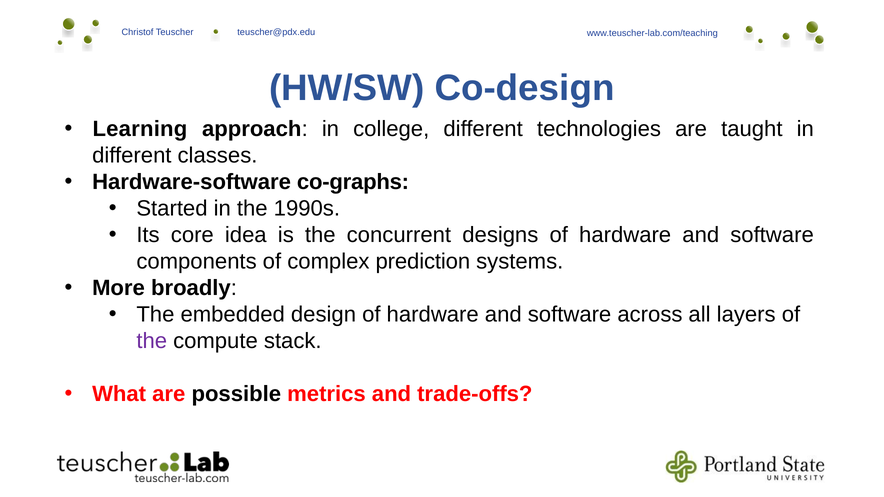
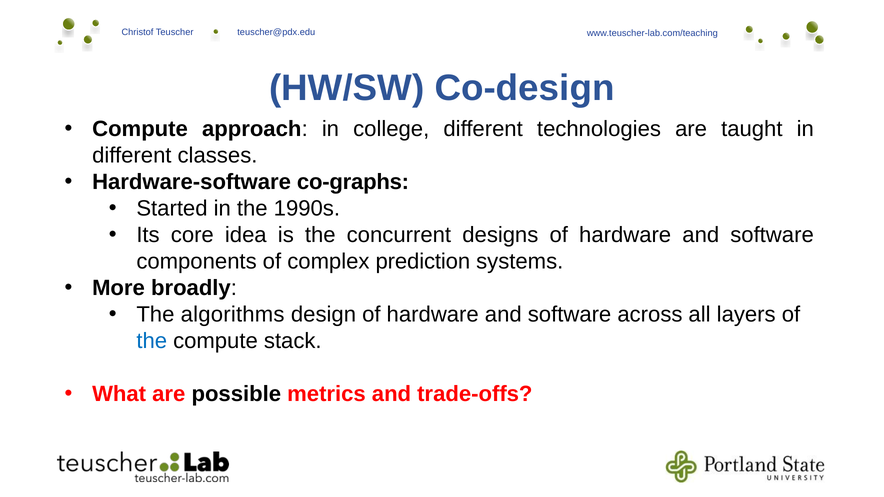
Learning at (140, 129): Learning -> Compute
embedded: embedded -> algorithms
the at (152, 341) colour: purple -> blue
